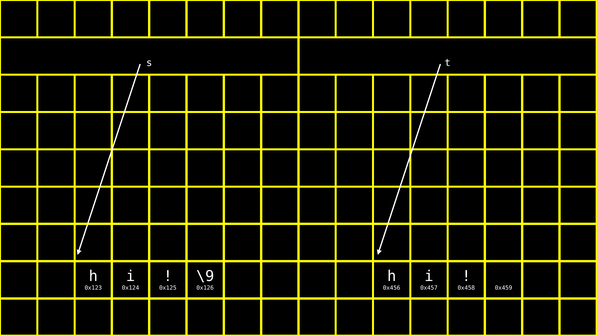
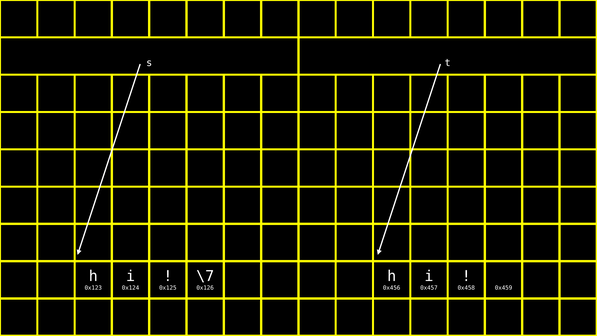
\9: \9 -> \7
